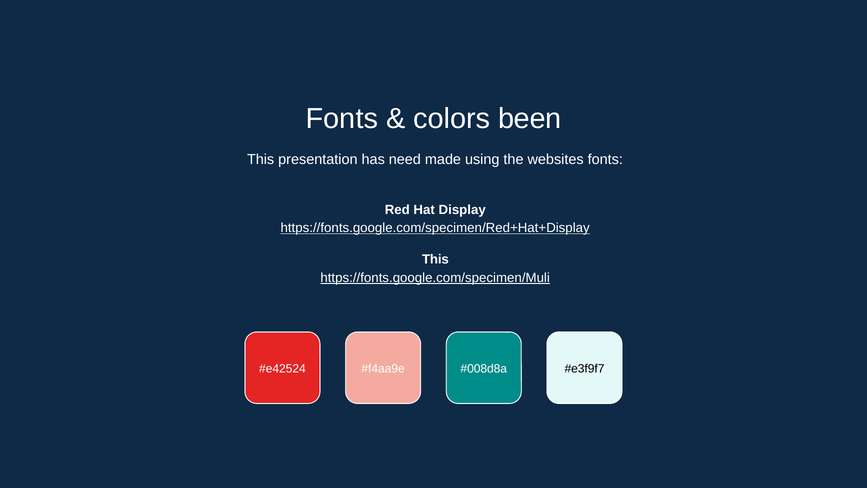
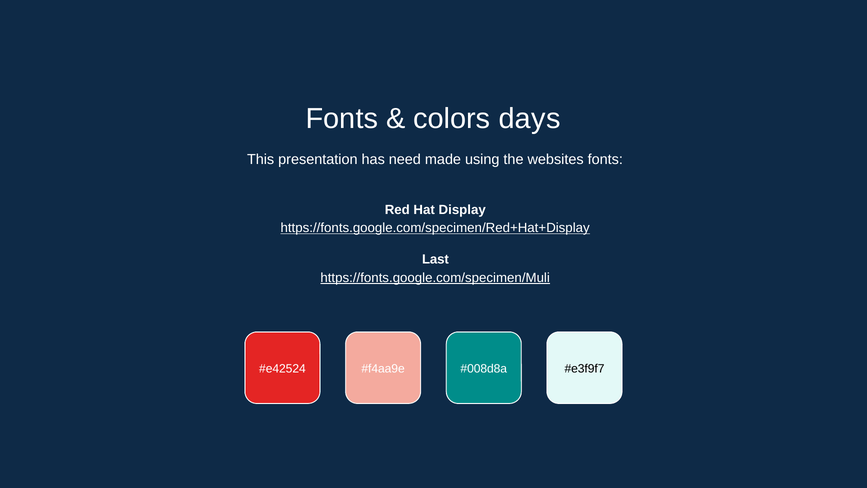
been: been -> days
This at (435, 259): This -> Last
